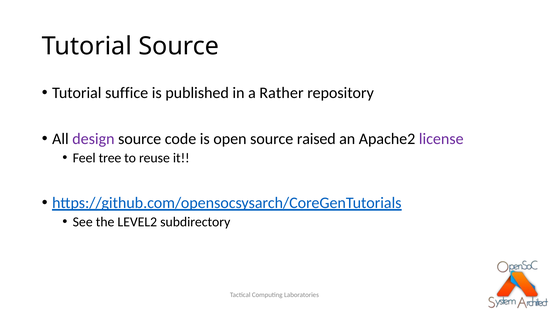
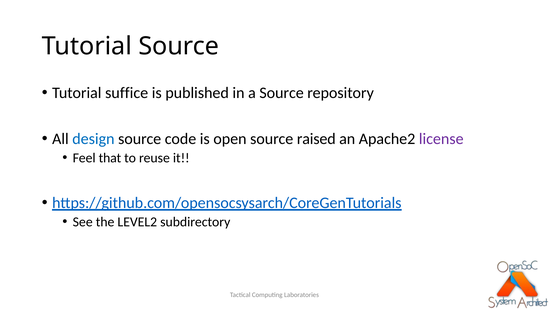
a Rather: Rather -> Source
design colour: purple -> blue
tree: tree -> that
